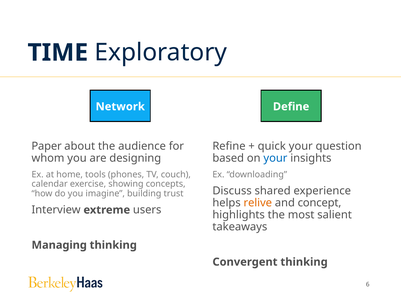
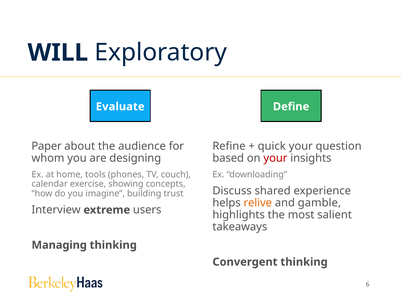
TIME: TIME -> WILL
Network: Network -> Evaluate
your at (275, 158) colour: blue -> red
concept: concept -> gamble
